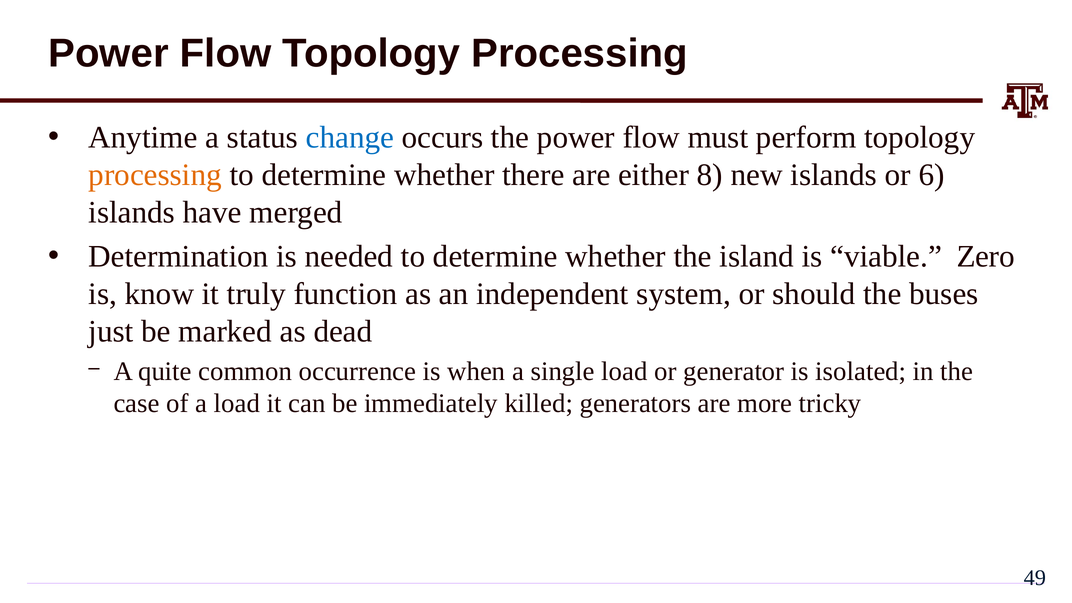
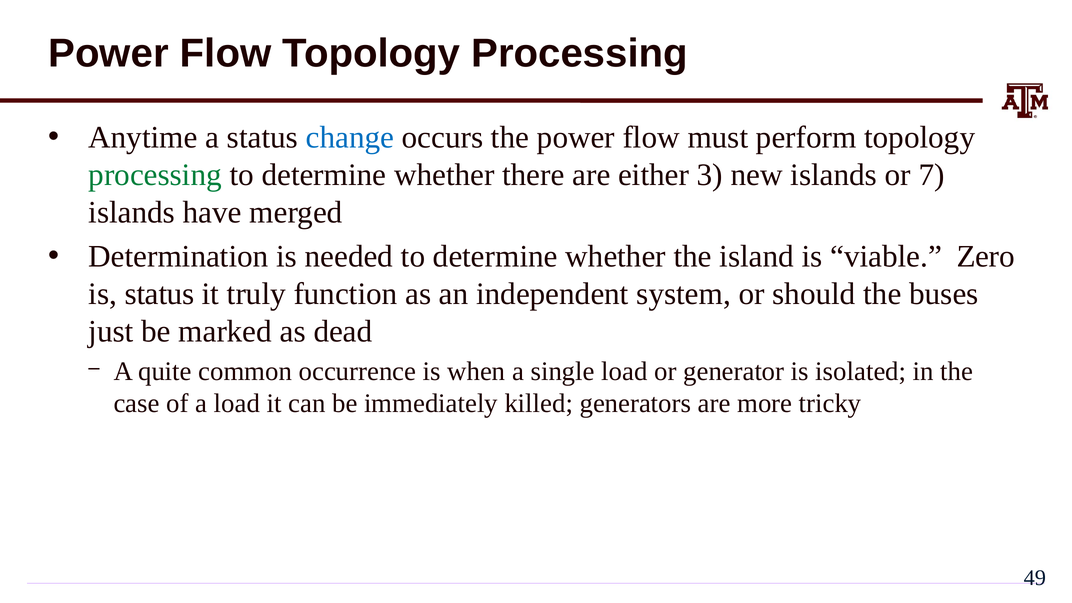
processing at (155, 175) colour: orange -> green
8: 8 -> 3
6: 6 -> 7
is know: know -> status
